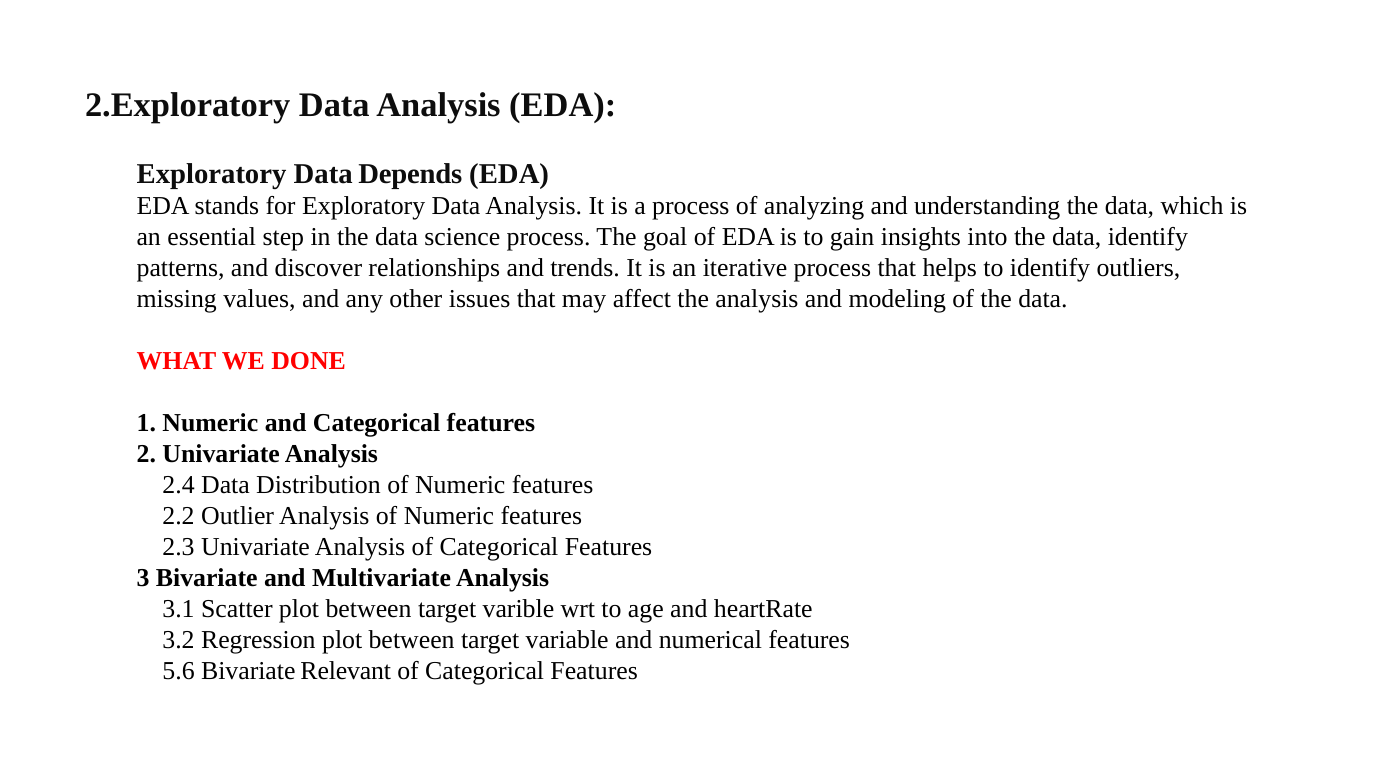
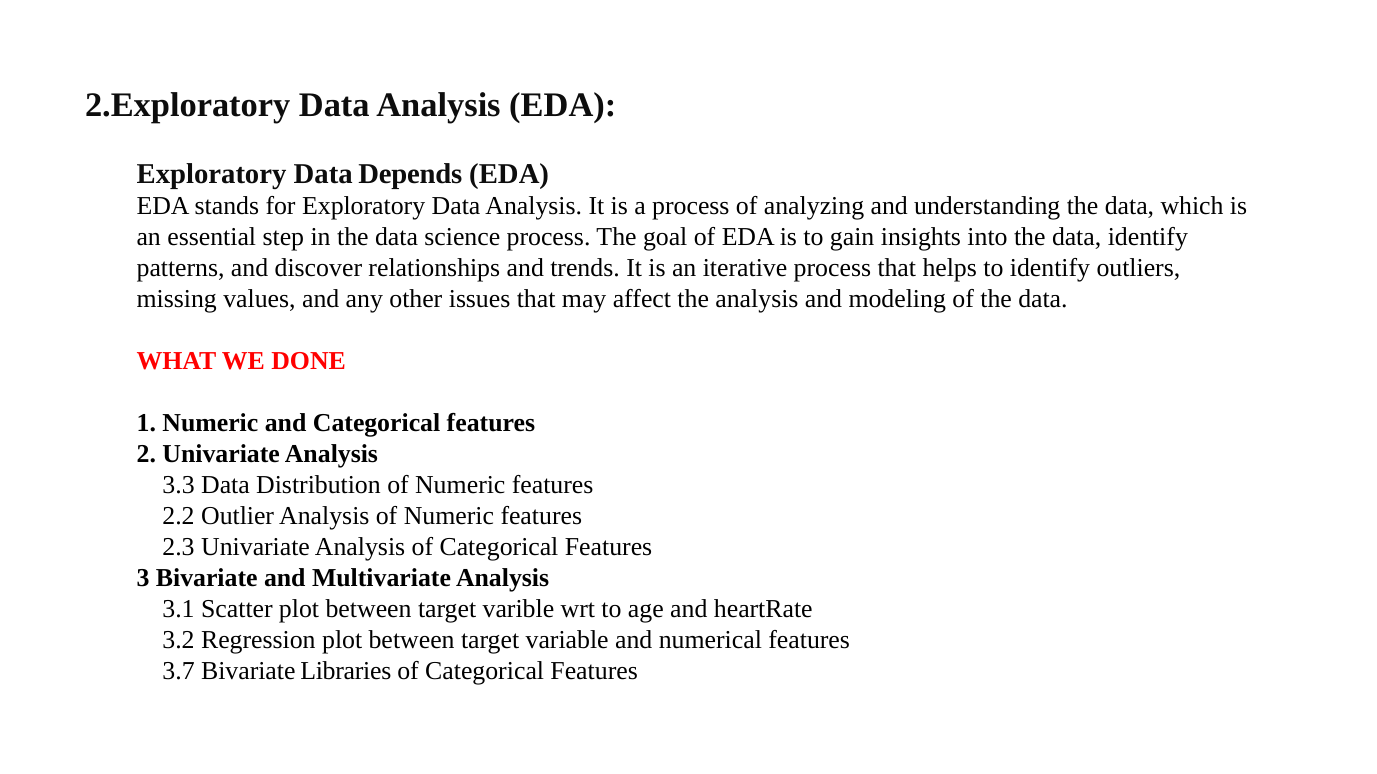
2.4: 2.4 -> 3.3
5.6: 5.6 -> 3.7
Relevant: Relevant -> Libraries
